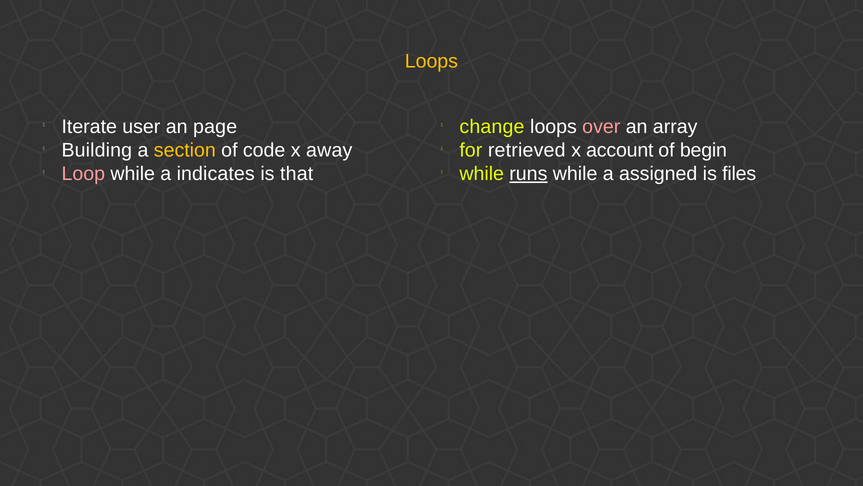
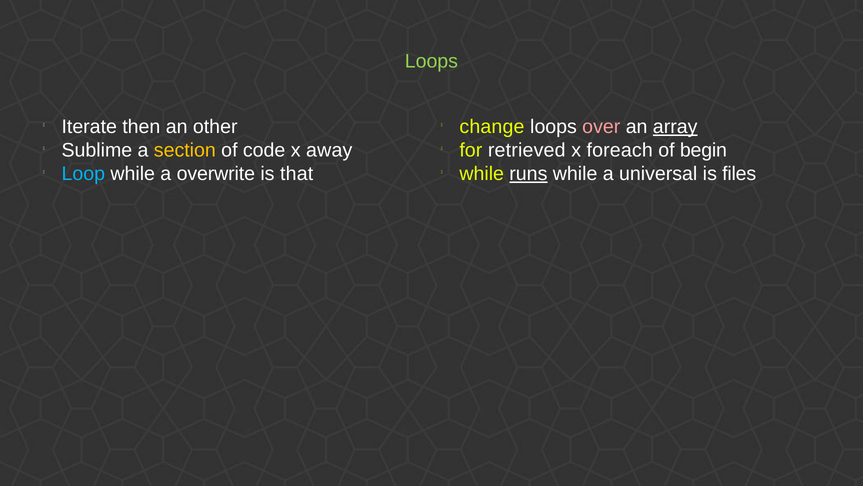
Loops at (431, 61) colour: yellow -> light green
user: user -> then
page: page -> other
array underline: none -> present
Building: Building -> Sublime
account: account -> foreach
Loop colour: pink -> light blue
indicates: indicates -> overwrite
assigned: assigned -> universal
